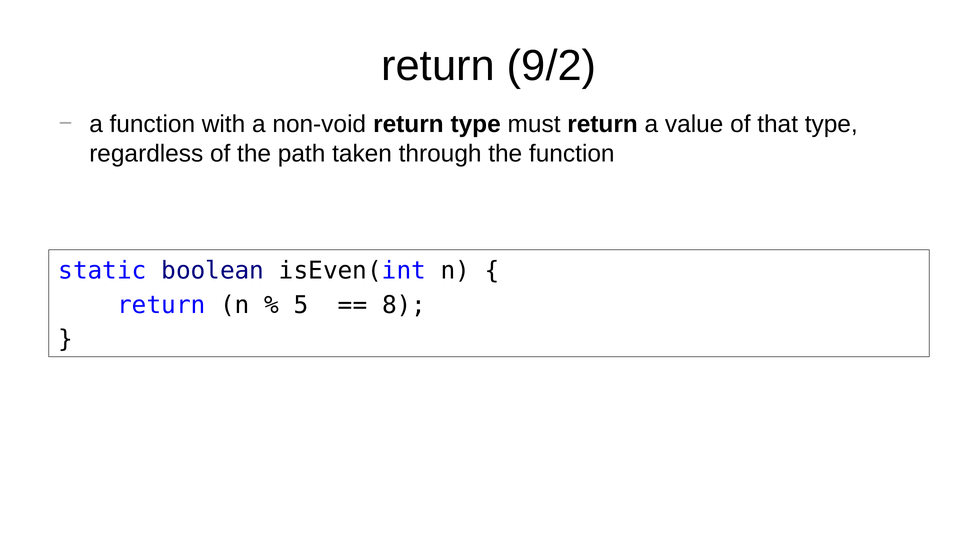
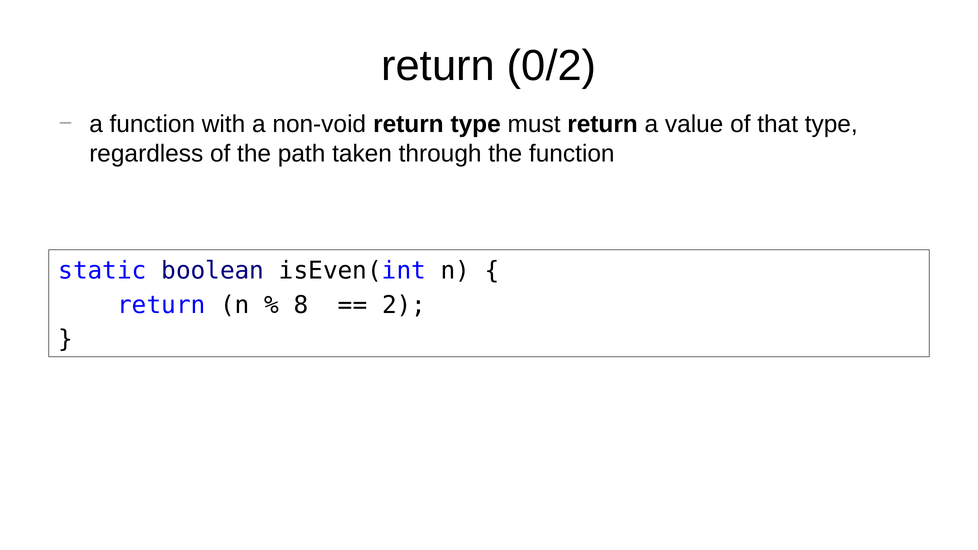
9/2: 9/2 -> 0/2
5: 5 -> 8
8: 8 -> 2
